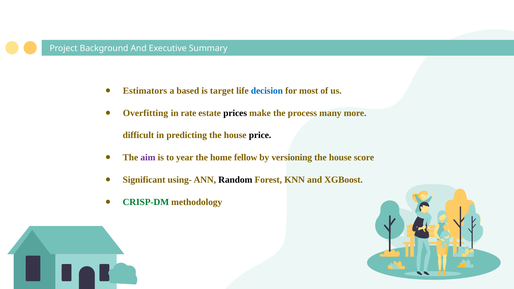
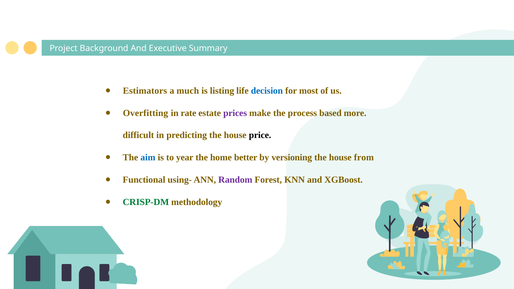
based: based -> much
target: target -> listing
prices colour: black -> purple
many: many -> based
aim colour: purple -> blue
fellow: fellow -> better
score: score -> from
Significant: Significant -> Functional
Random colour: black -> purple
